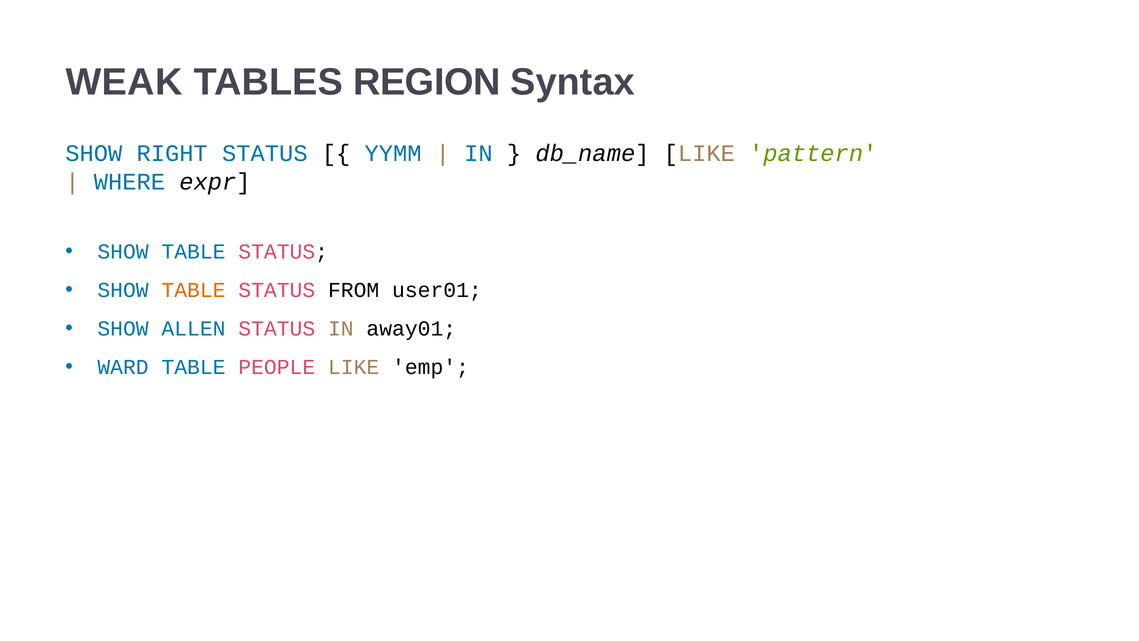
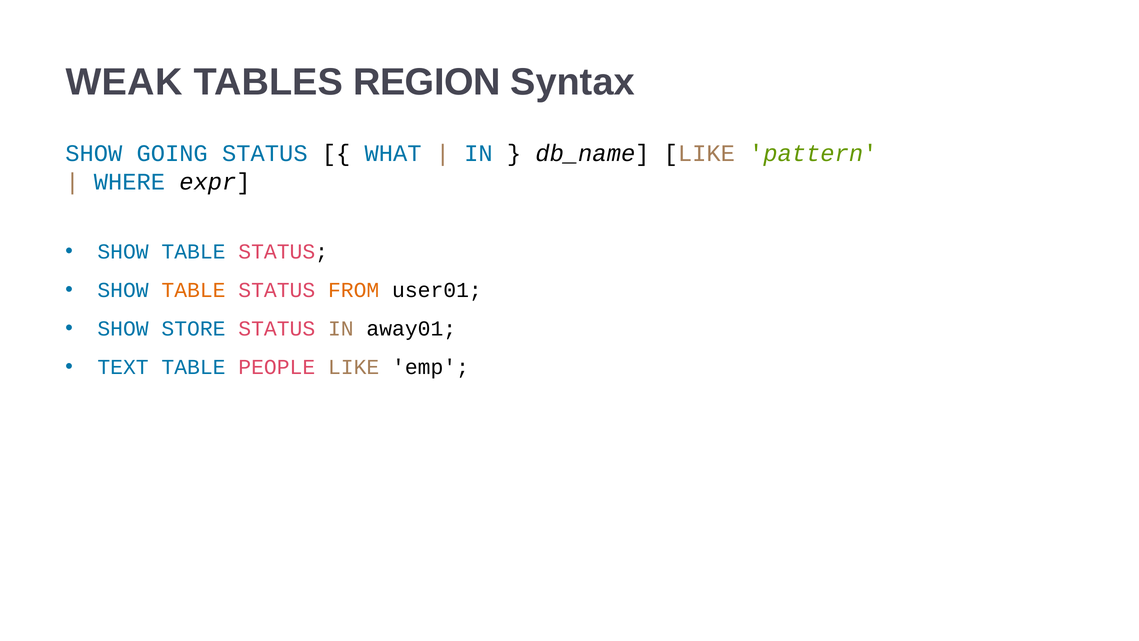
RIGHT: RIGHT -> GOING
YYMM: YYMM -> WHAT
FROM colour: black -> orange
ALLEN: ALLEN -> STORE
WARD: WARD -> TEXT
